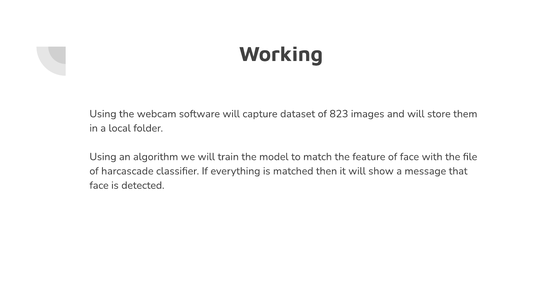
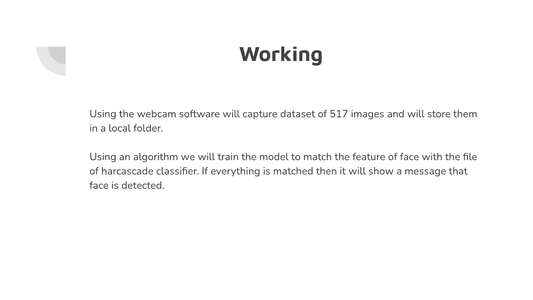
823: 823 -> 517
